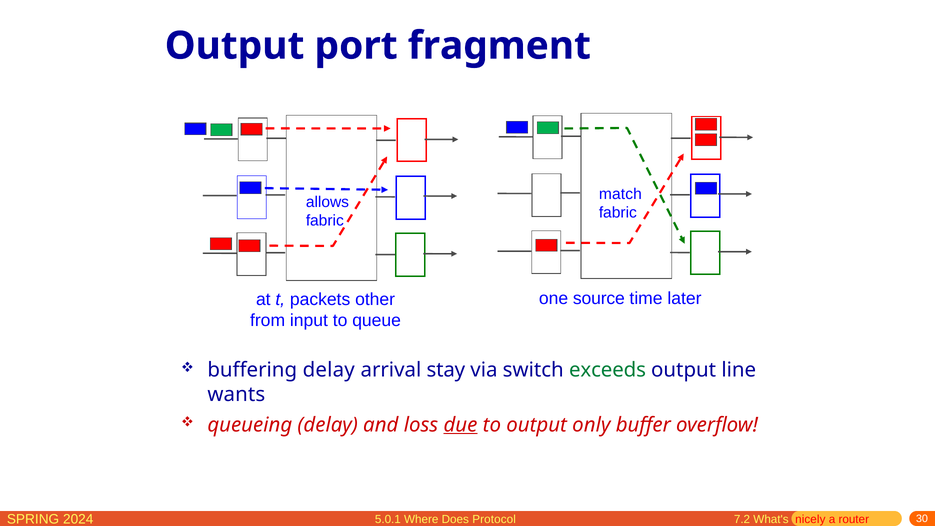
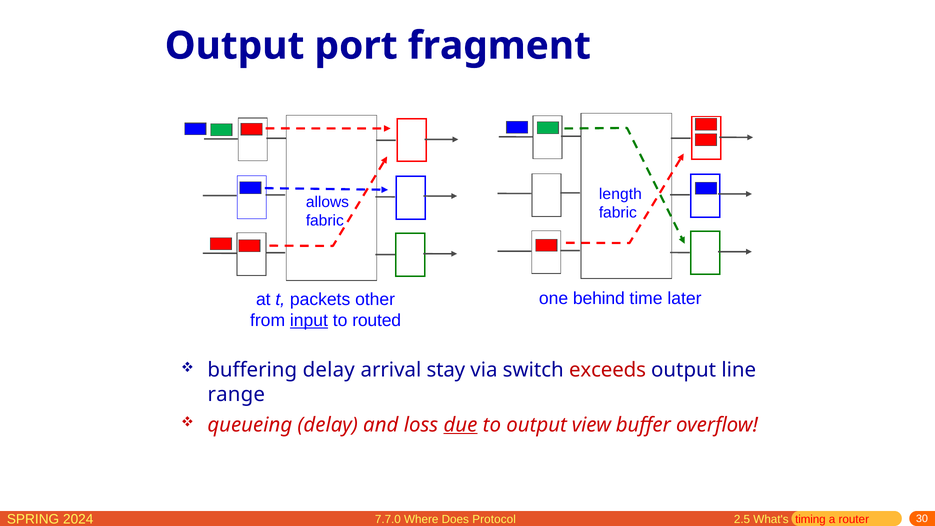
match: match -> length
source: source -> behind
input underline: none -> present
queue: queue -> routed
exceeds colour: green -> red
wants: wants -> range
only: only -> view
5.0.1: 5.0.1 -> 7.7.0
7.2: 7.2 -> 2.5
nicely: nicely -> timing
